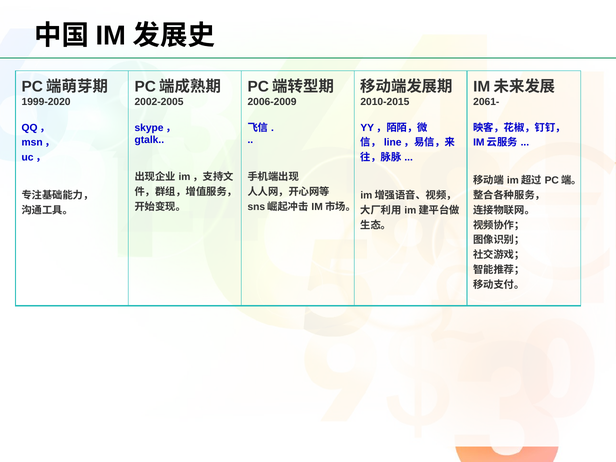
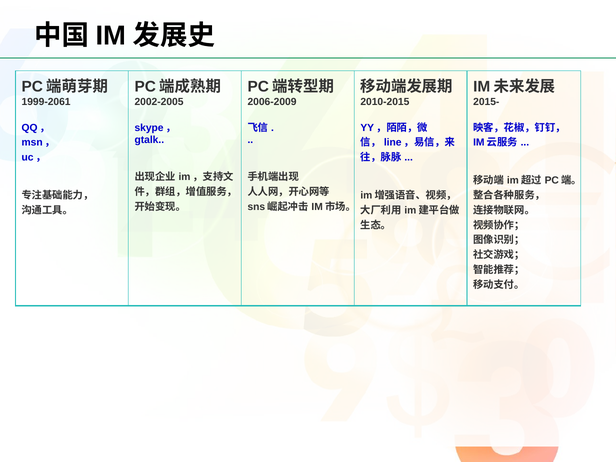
1999-2020: 1999-2020 -> 1999-2061
2061-: 2061- -> 2015-
